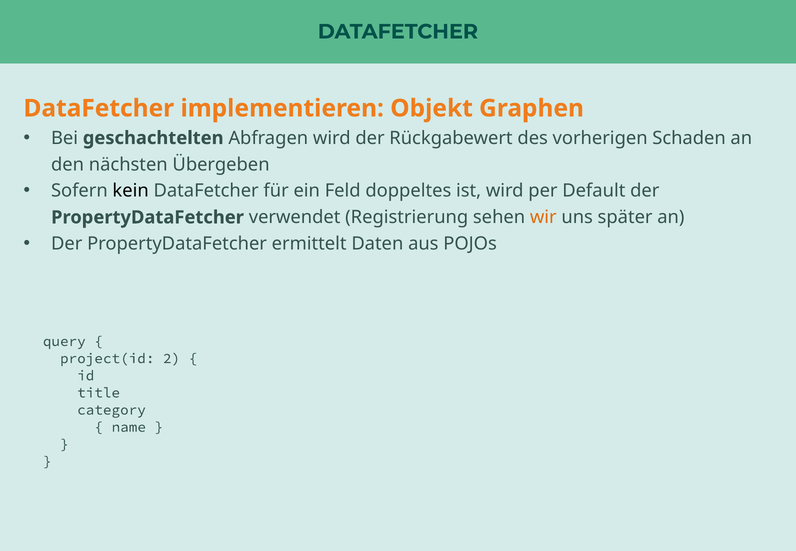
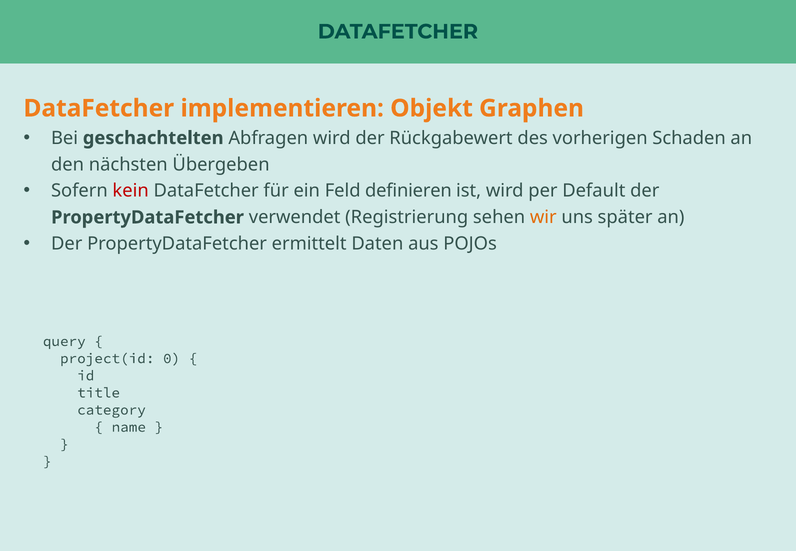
kein colour: black -> red
doppeltes: doppeltes -> definieren
2: 2 -> 0
